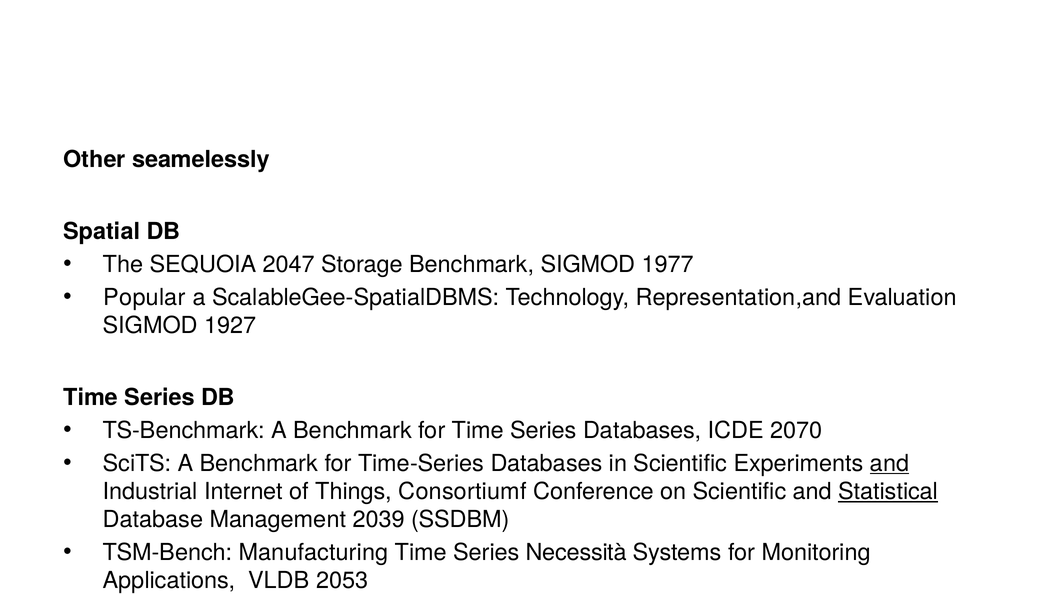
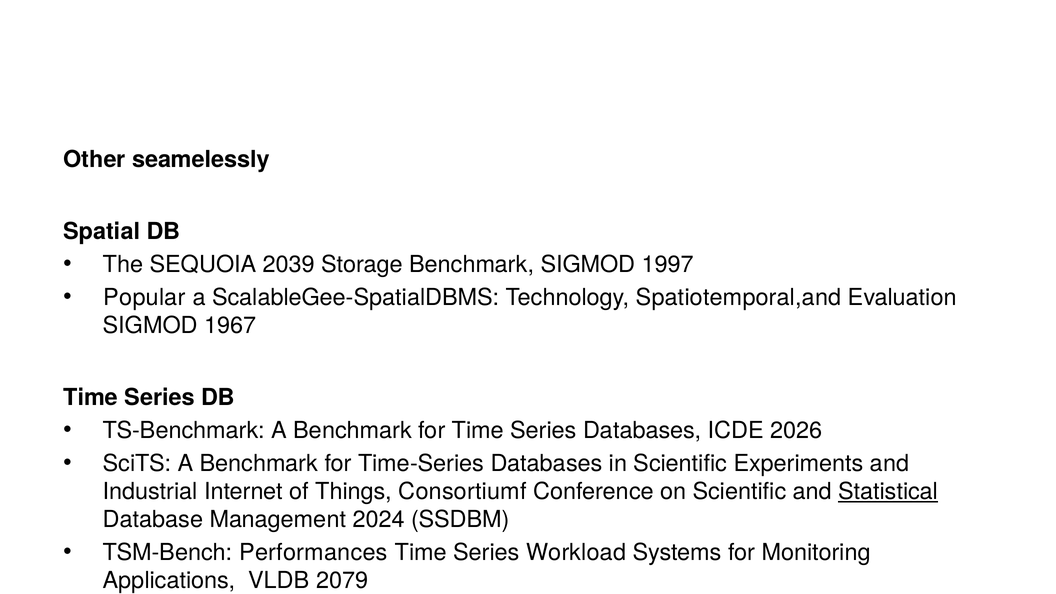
2047: 2047 -> 2039
1977: 1977 -> 1997
Representation,and: Representation,and -> Spatiotemporal,and
1927: 1927 -> 1967
2070: 2070 -> 2026
and at (890, 463) underline: present -> none
Management 2039: 2039 -> 2024
Manufacturing: Manufacturing -> Performances
Series Necessità: Necessità -> Workload
2053: 2053 -> 2079
